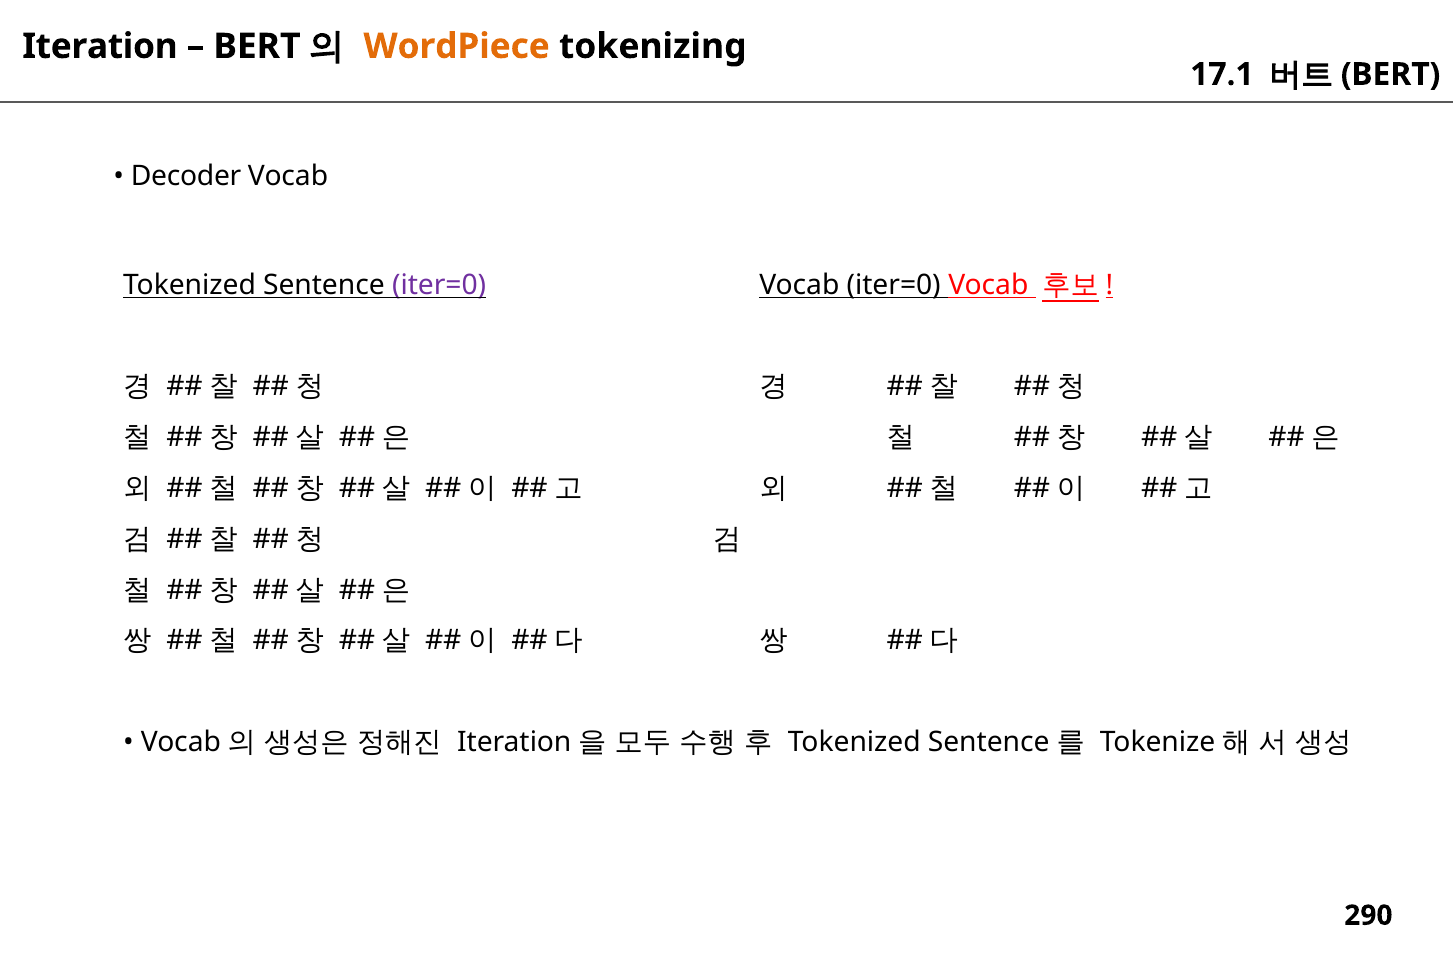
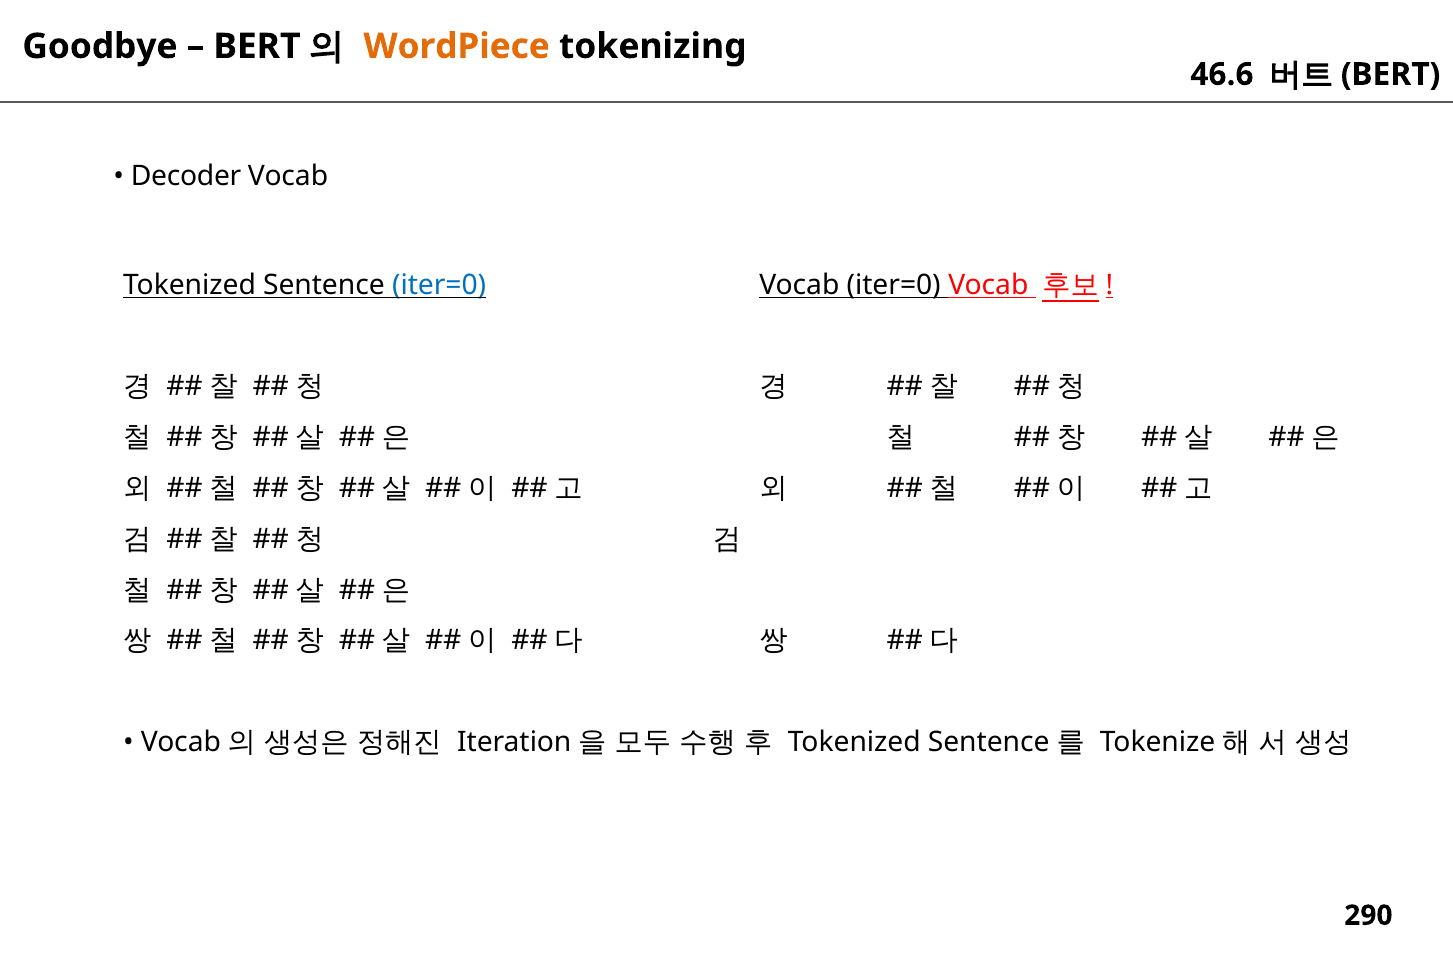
Iteration: Iteration -> Goodbye
17.1: 17.1 -> 46.6
iter=0 at (439, 285) colour: purple -> blue
